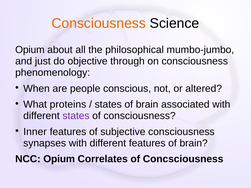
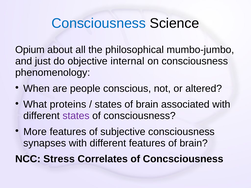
Consciousness at (99, 23) colour: orange -> blue
through: through -> internal
Inner: Inner -> More
NCC Opium: Opium -> Stress
